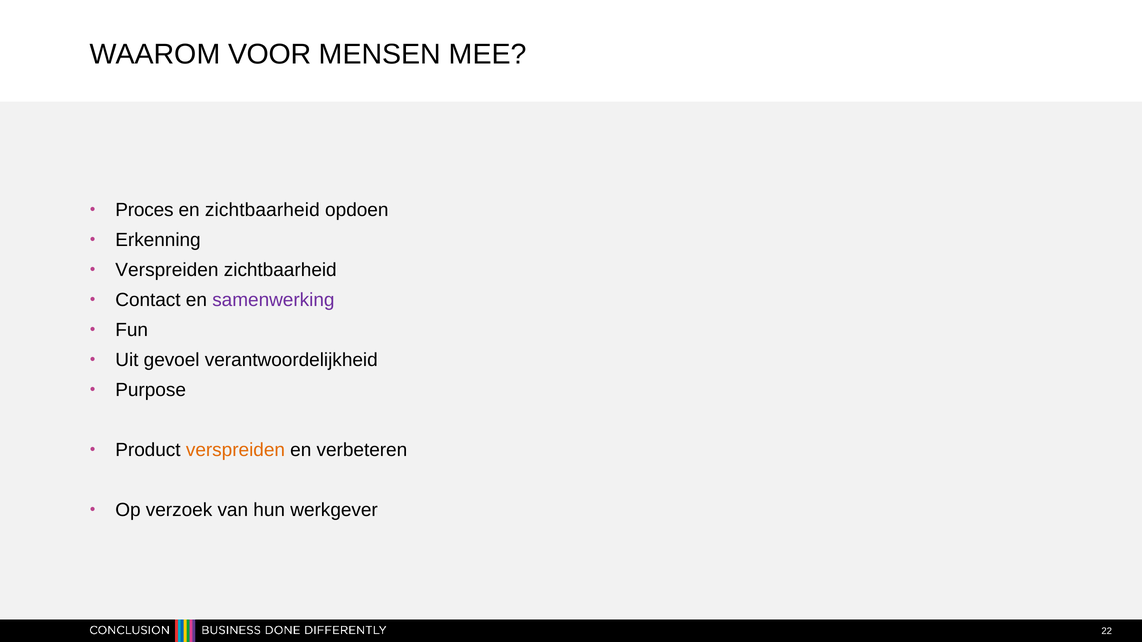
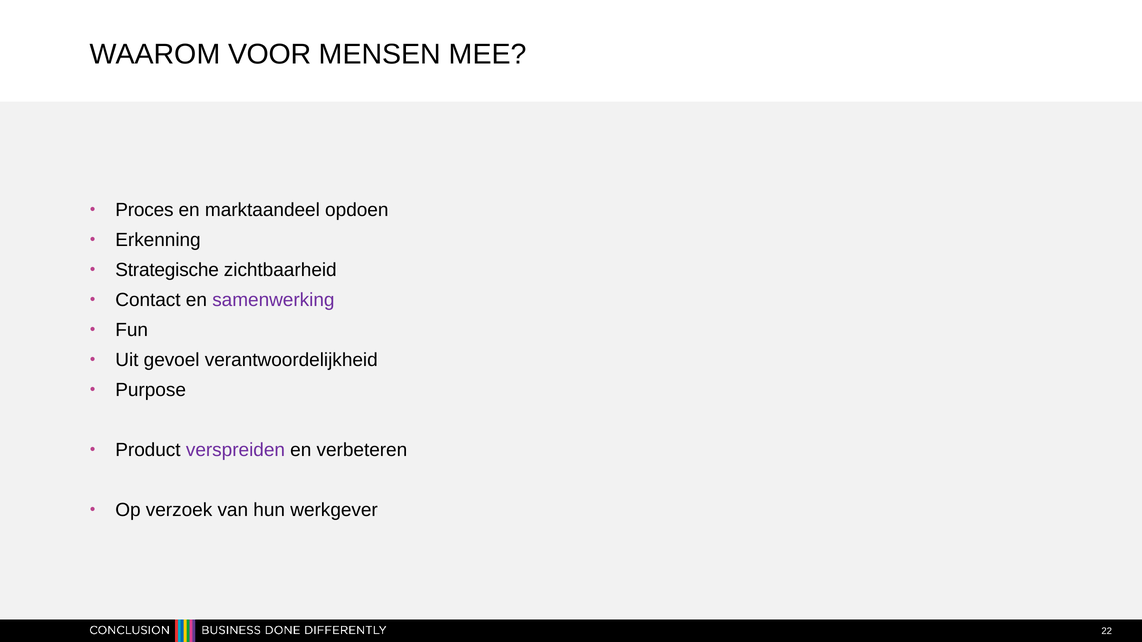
en zichtbaarheid: zichtbaarheid -> marktaandeel
Verspreiden at (167, 270): Verspreiden -> Strategische
verspreiden at (235, 450) colour: orange -> purple
